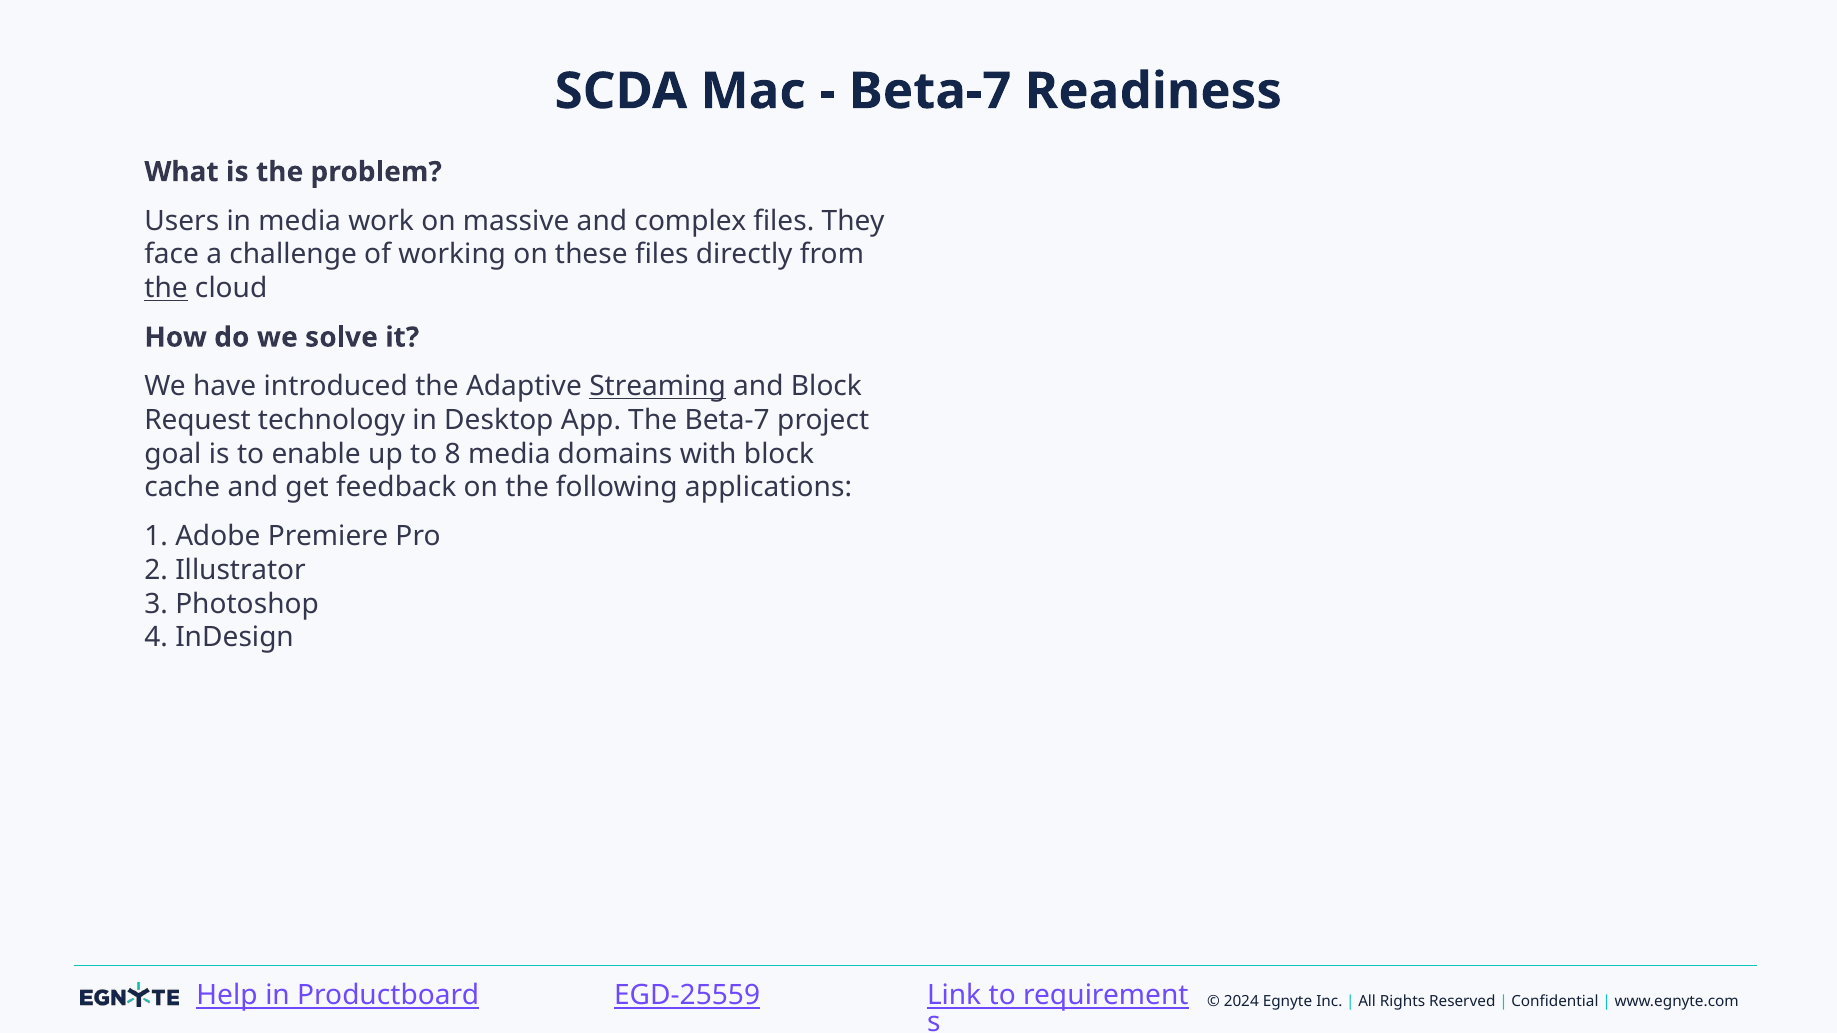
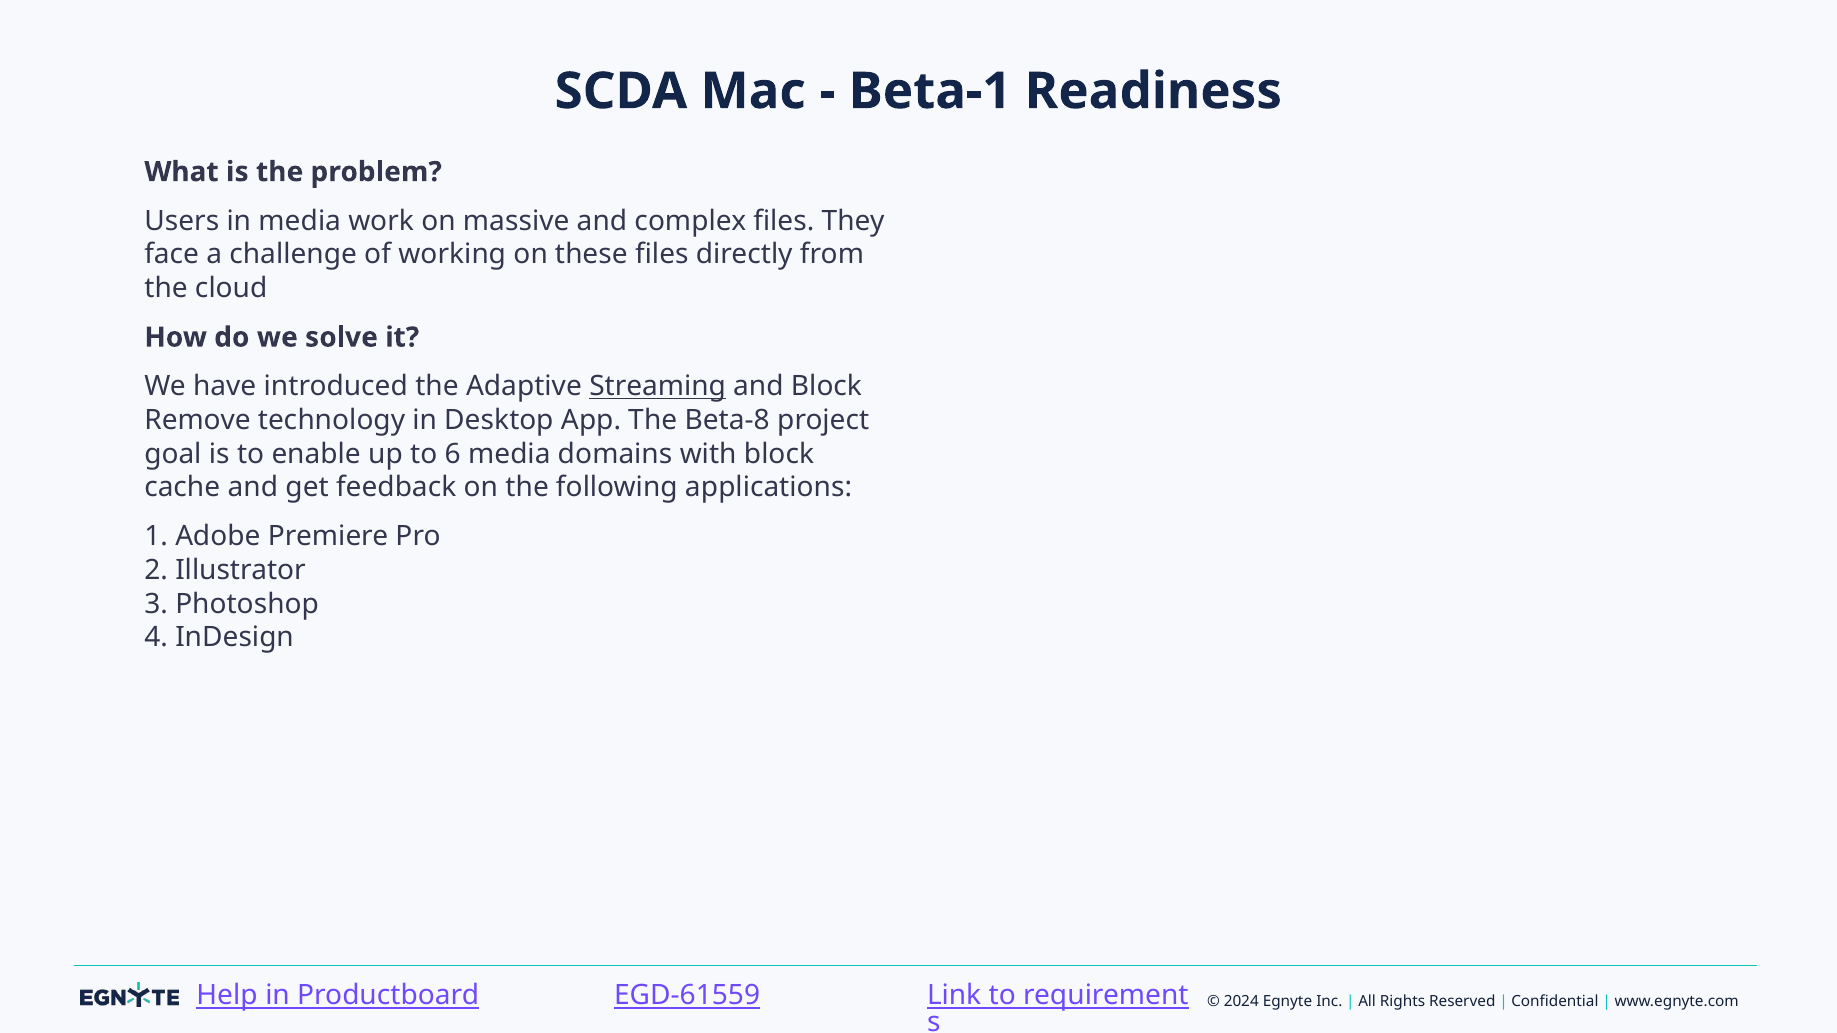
Beta-7 at (930, 91): Beta-7 -> Beta-1
the at (166, 288) underline: present -> none
Request: Request -> Remove
The Beta-7: Beta-7 -> Beta-8
8: 8 -> 6
EGD-25559: EGD-25559 -> EGD-61559
